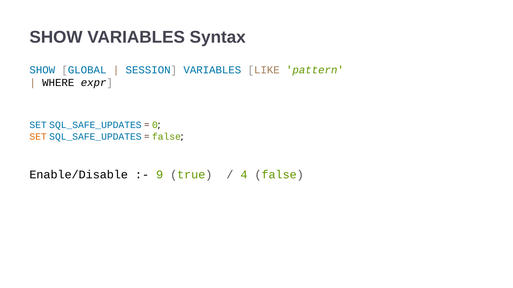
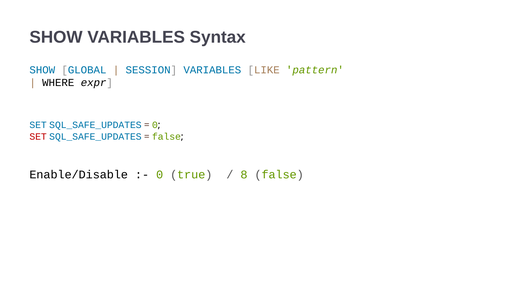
SET at (38, 137) colour: orange -> red
9 at (160, 175): 9 -> 0
4: 4 -> 8
